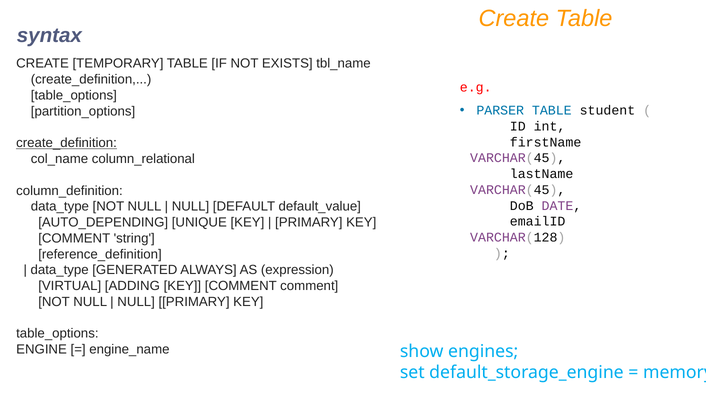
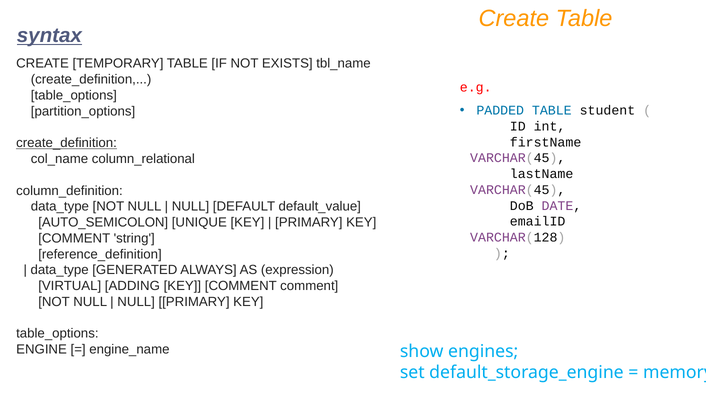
syntax underline: none -> present
PARSER: PARSER -> PADDED
AUTO_DEPENDING: AUTO_DEPENDING -> AUTO_SEMICOLON
